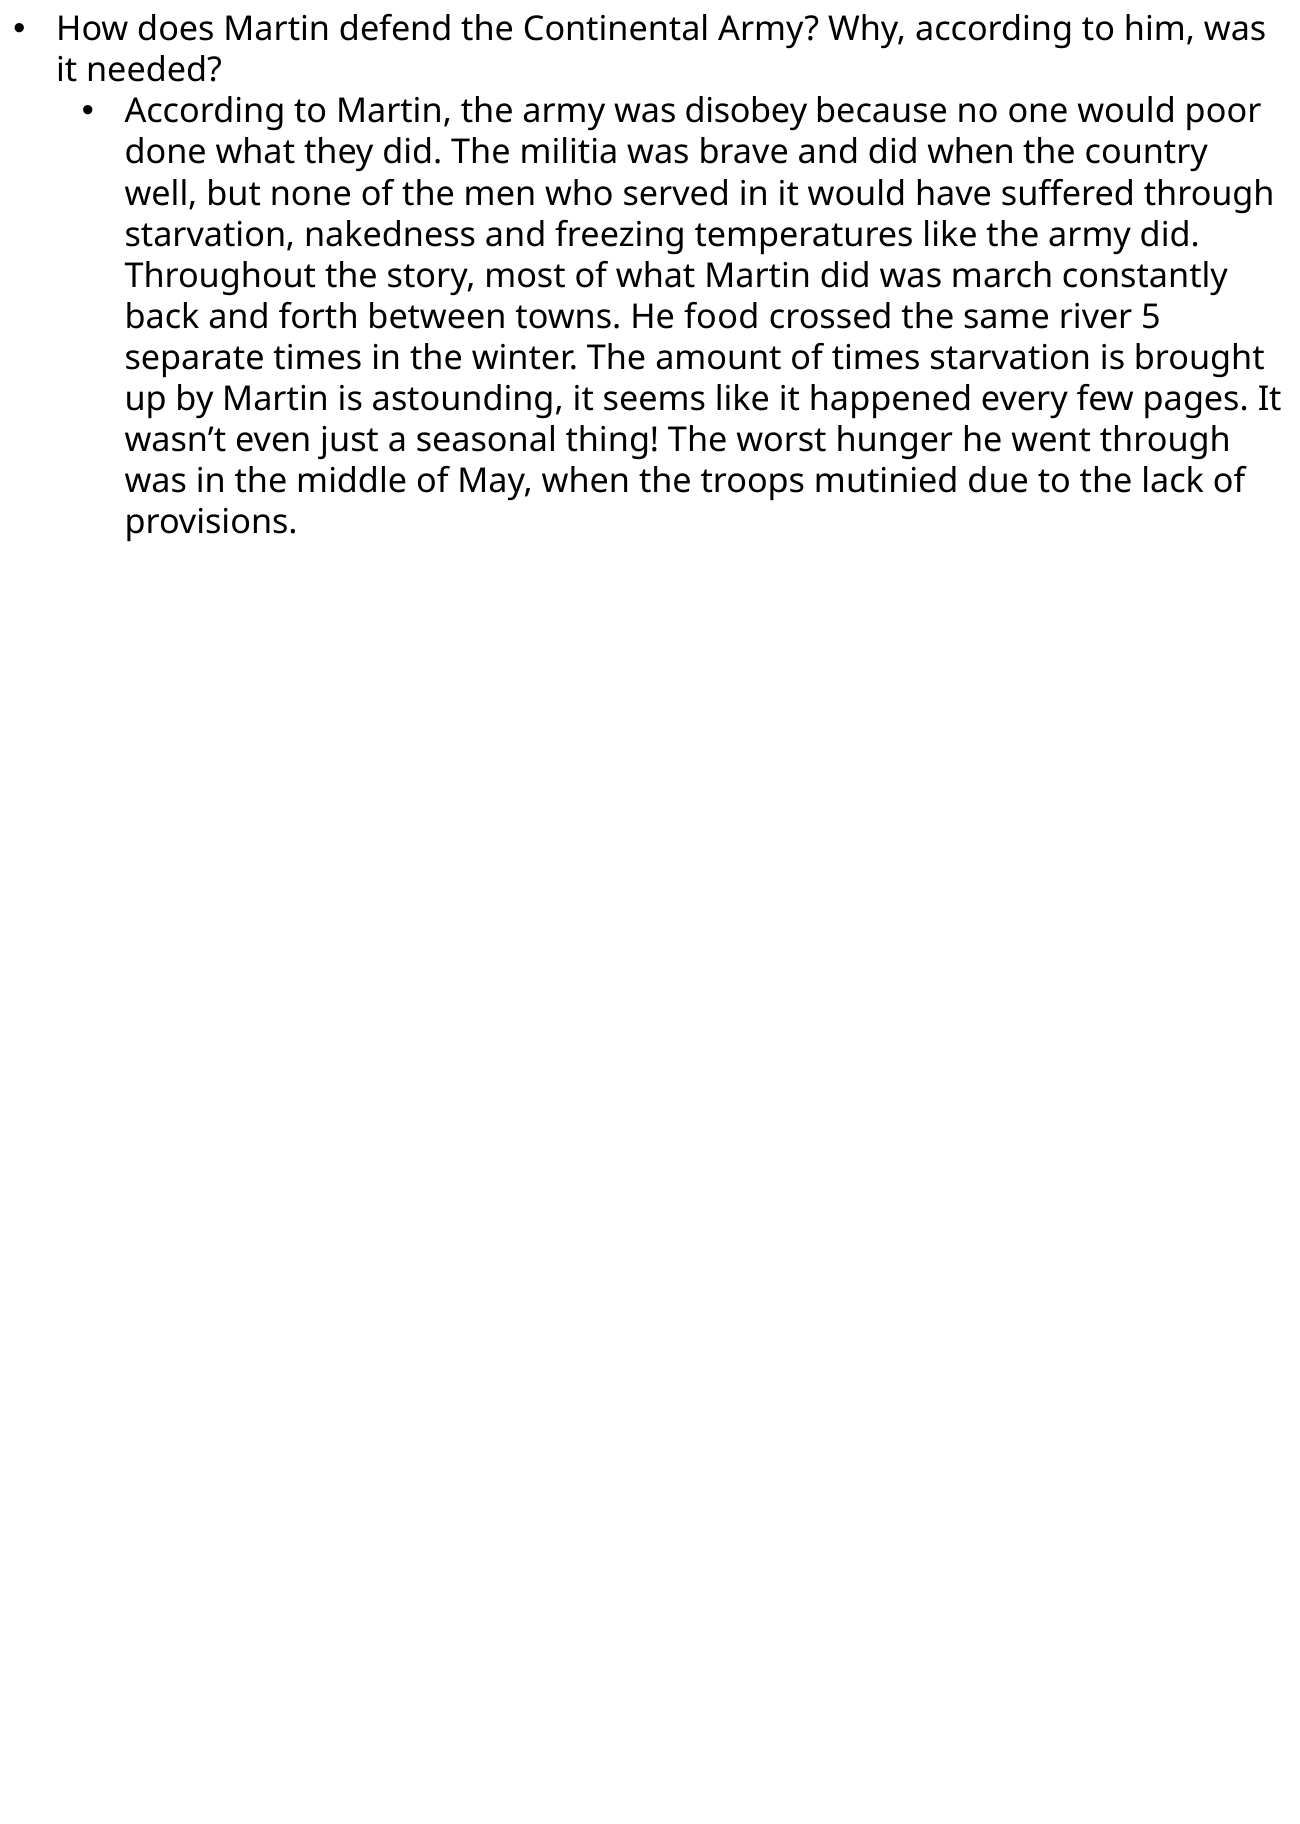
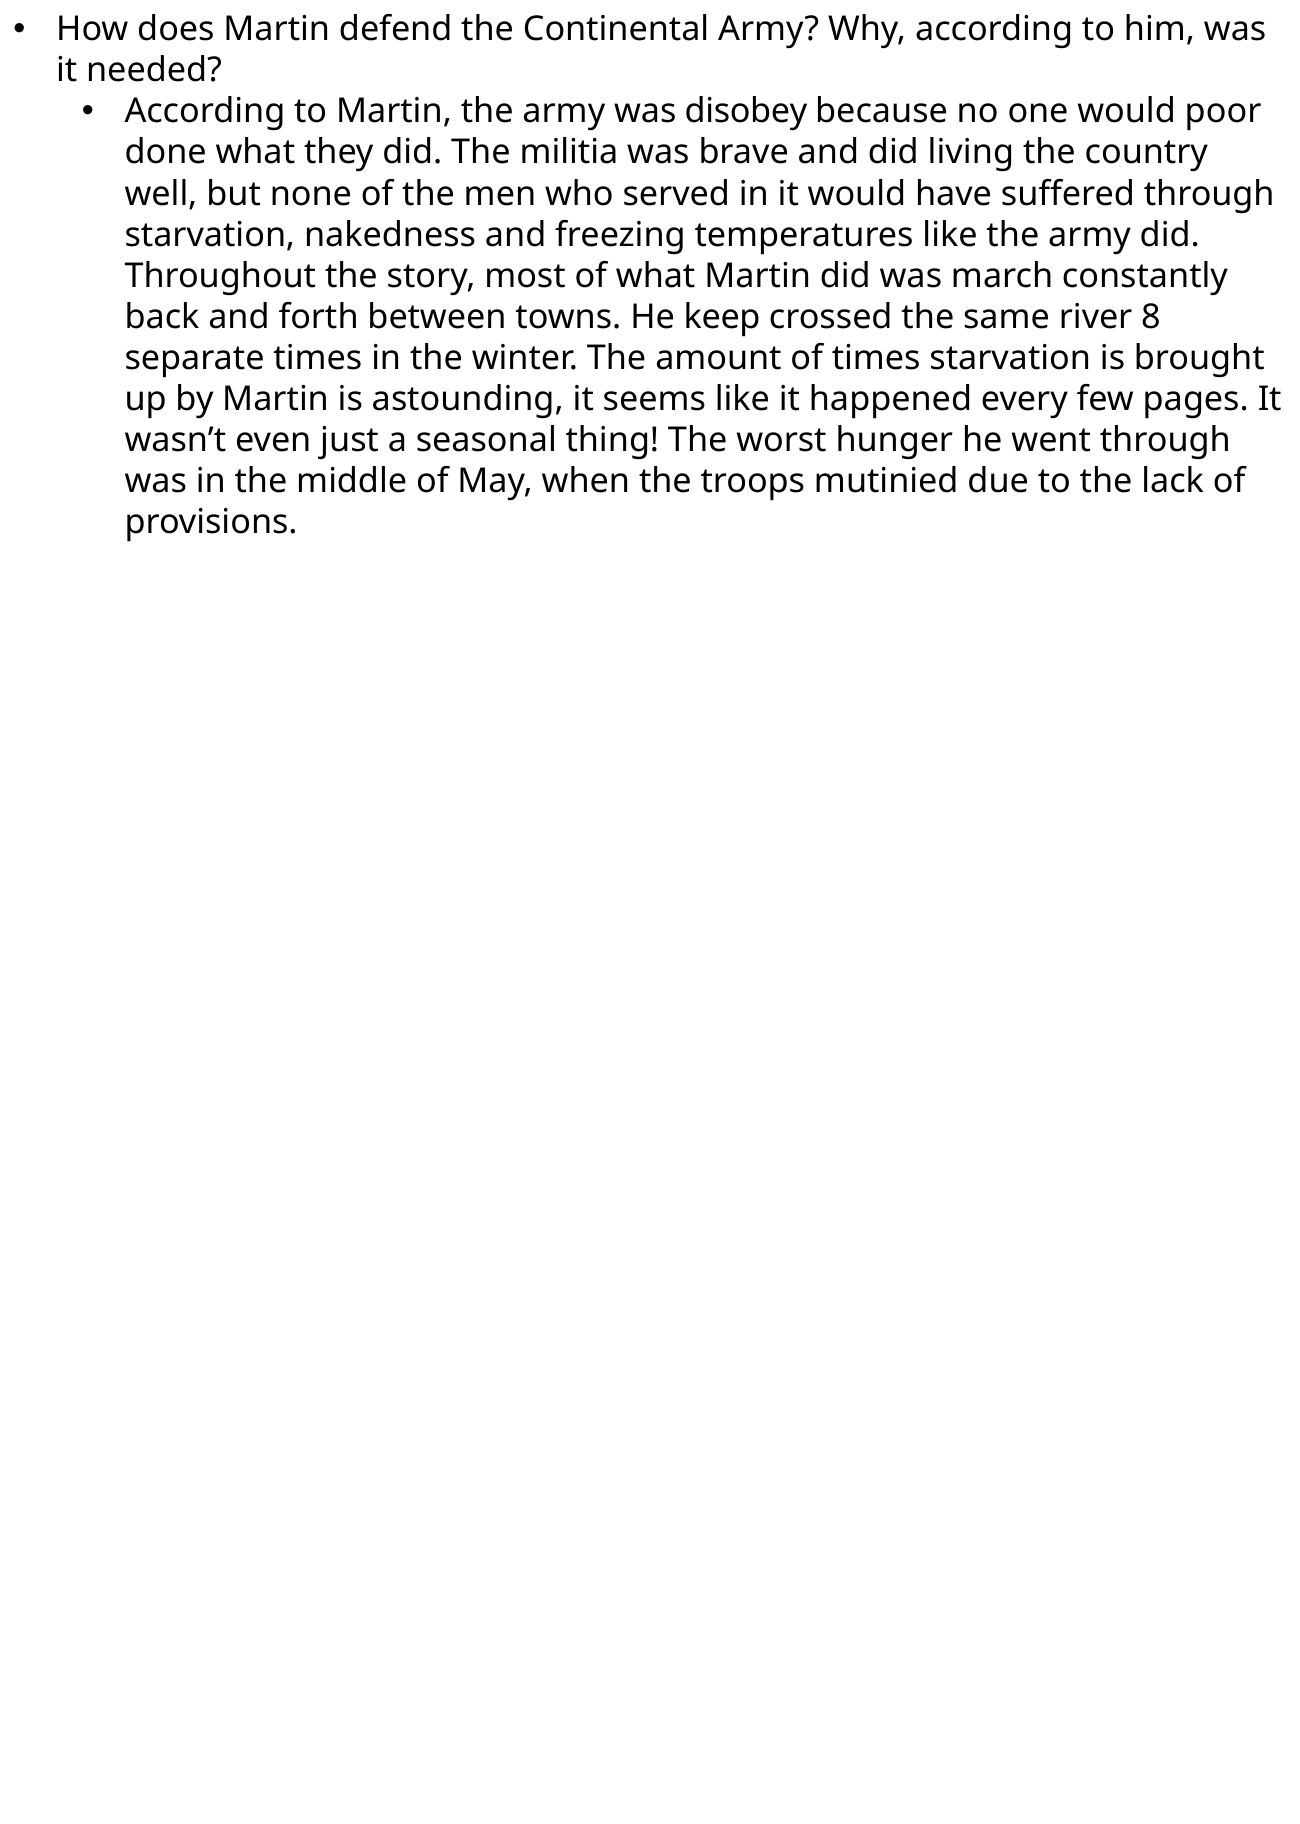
did when: when -> living
food: food -> keep
5: 5 -> 8
